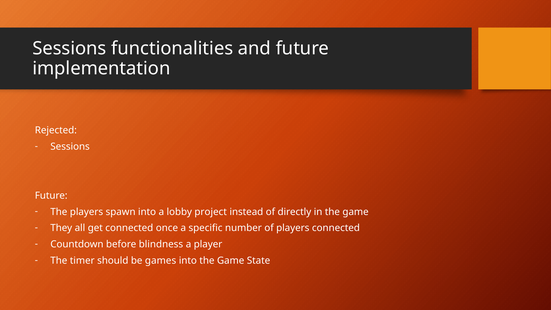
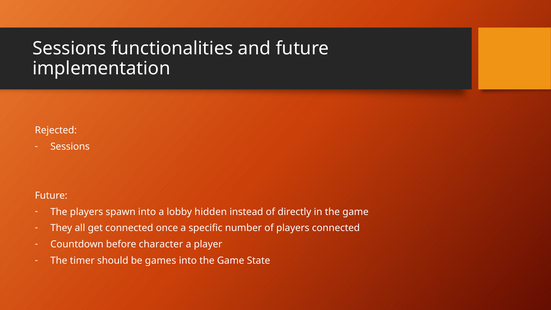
project: project -> hidden
blindness: blindness -> character
